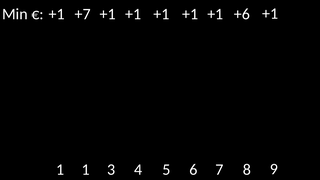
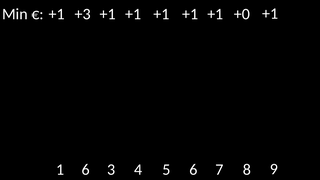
+7: +7 -> +3
+6: +6 -> +0
1 1: 1 -> 6
